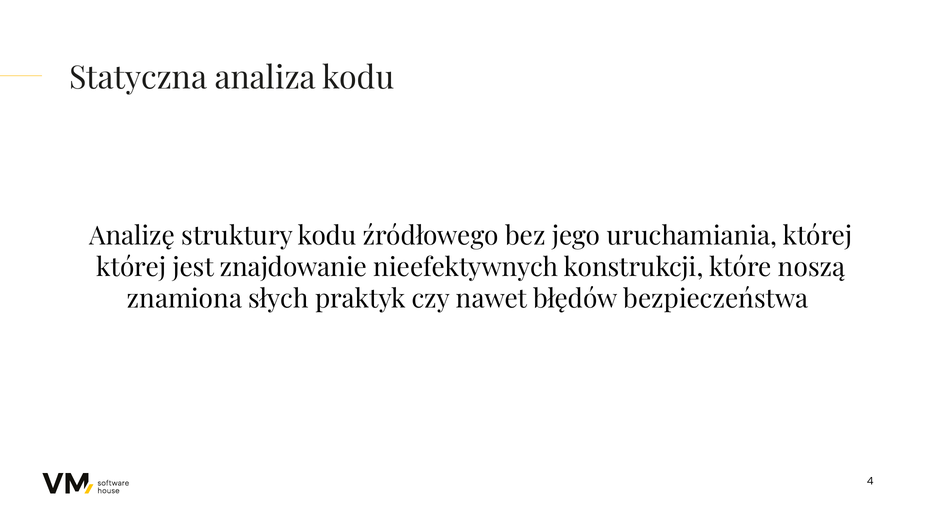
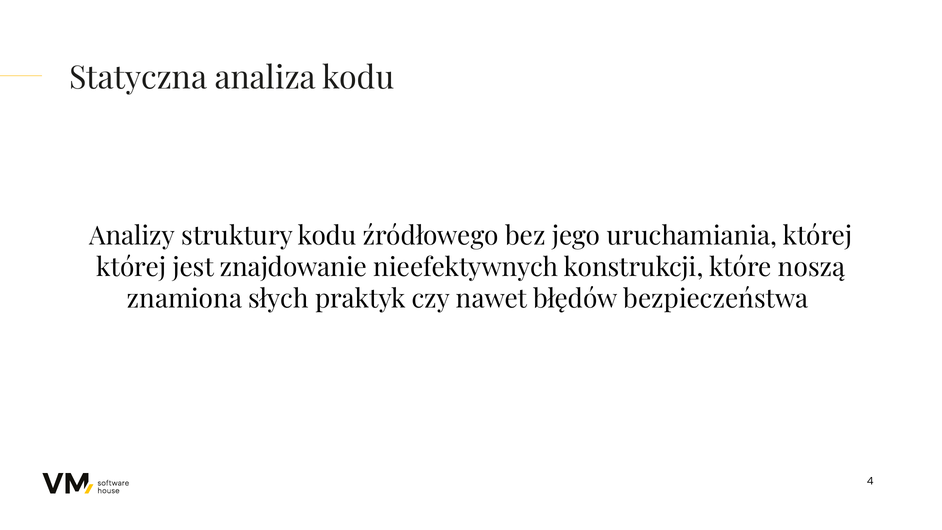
Analizę: Analizę -> Analizy
